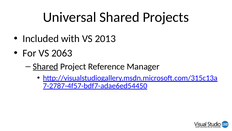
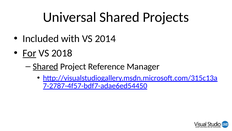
2013: 2013 -> 2014
For underline: none -> present
2063: 2063 -> 2018
